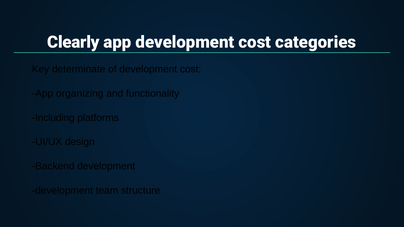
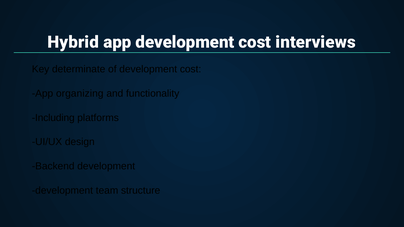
Clearly: Clearly -> Hybrid
categories: categories -> interviews
